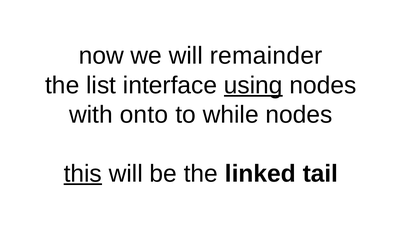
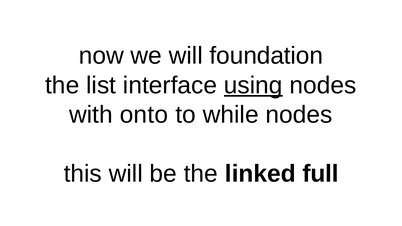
remainder: remainder -> foundation
this underline: present -> none
tail: tail -> full
